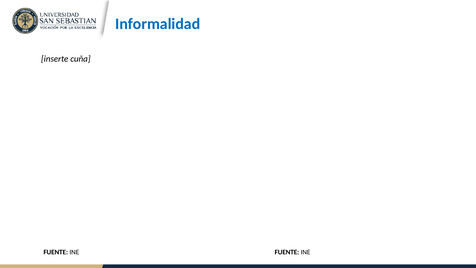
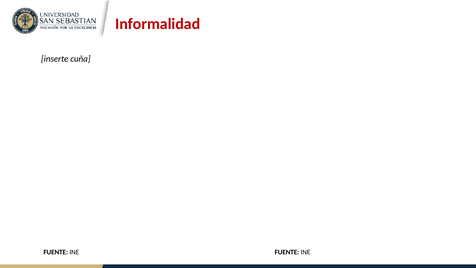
Informalidad colour: blue -> red
